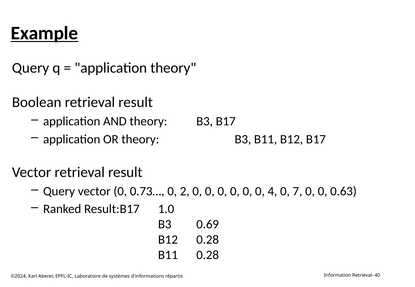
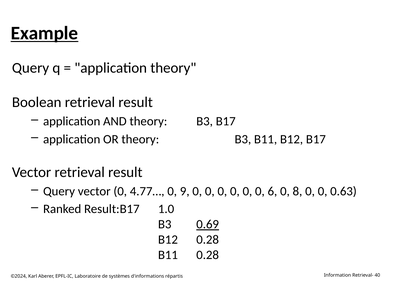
0.73…: 0.73… -> 4.77…
2: 2 -> 9
4: 4 -> 6
7: 7 -> 8
0.69 underline: none -> present
